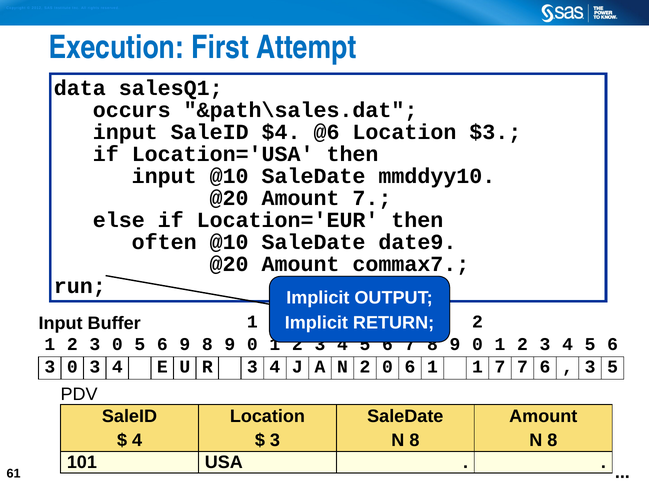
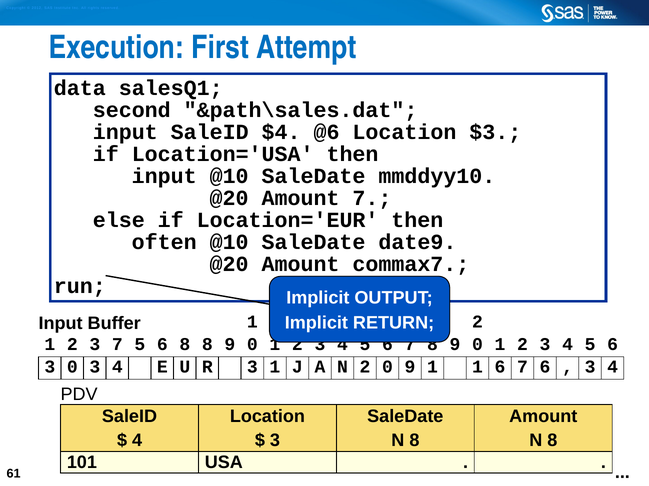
occurs: occurs -> second
2 3 0: 0 -> 7
6 9: 9 -> 8
R 3 4: 4 -> 1
0 6: 6 -> 9
1 7: 7 -> 6
5 at (613, 367): 5 -> 4
